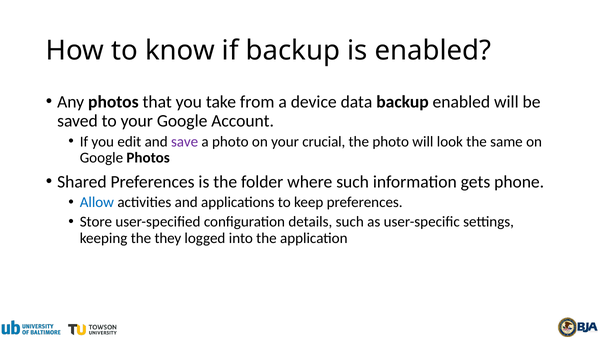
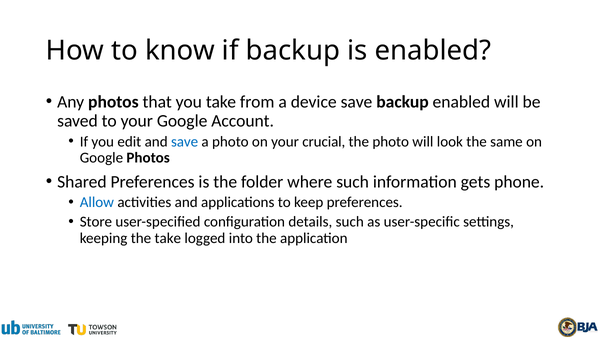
device data: data -> save
save at (185, 141) colour: purple -> blue
the they: they -> take
